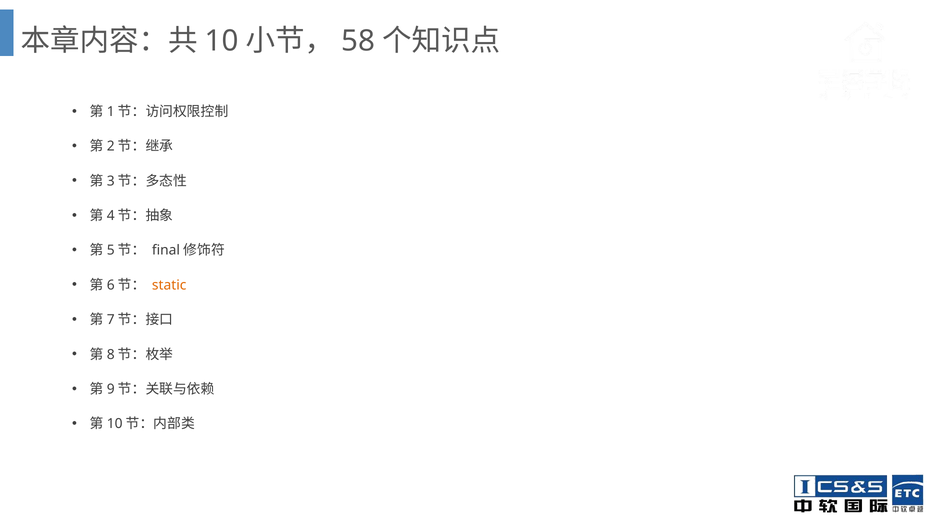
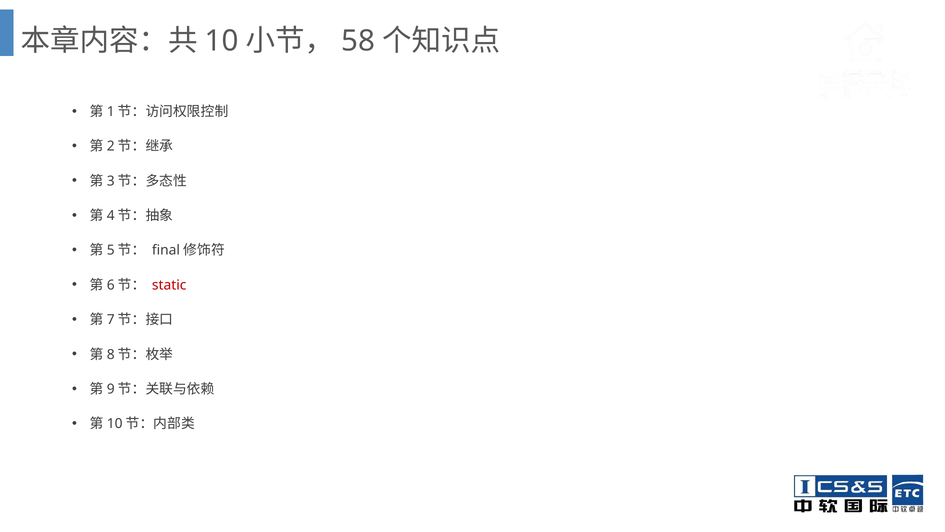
static colour: orange -> red
